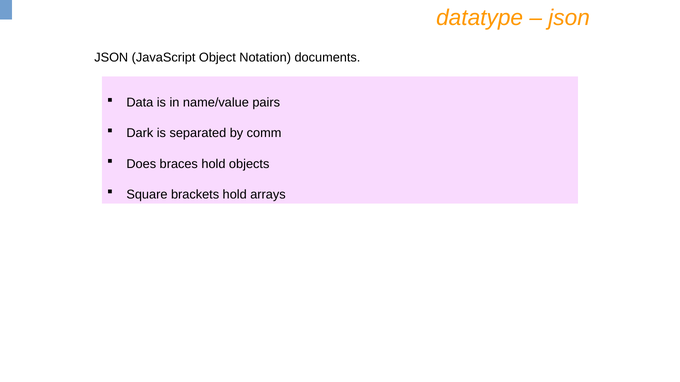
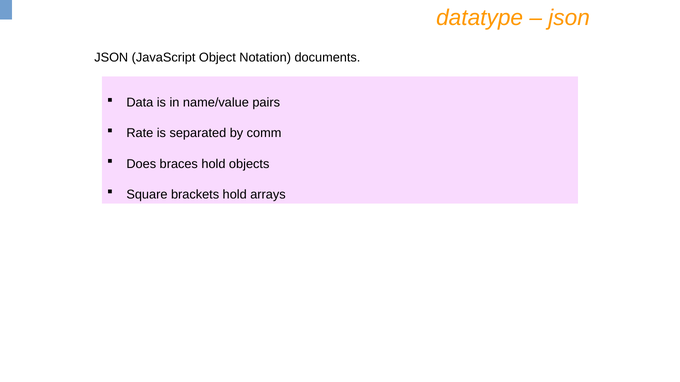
Dark: Dark -> Rate
